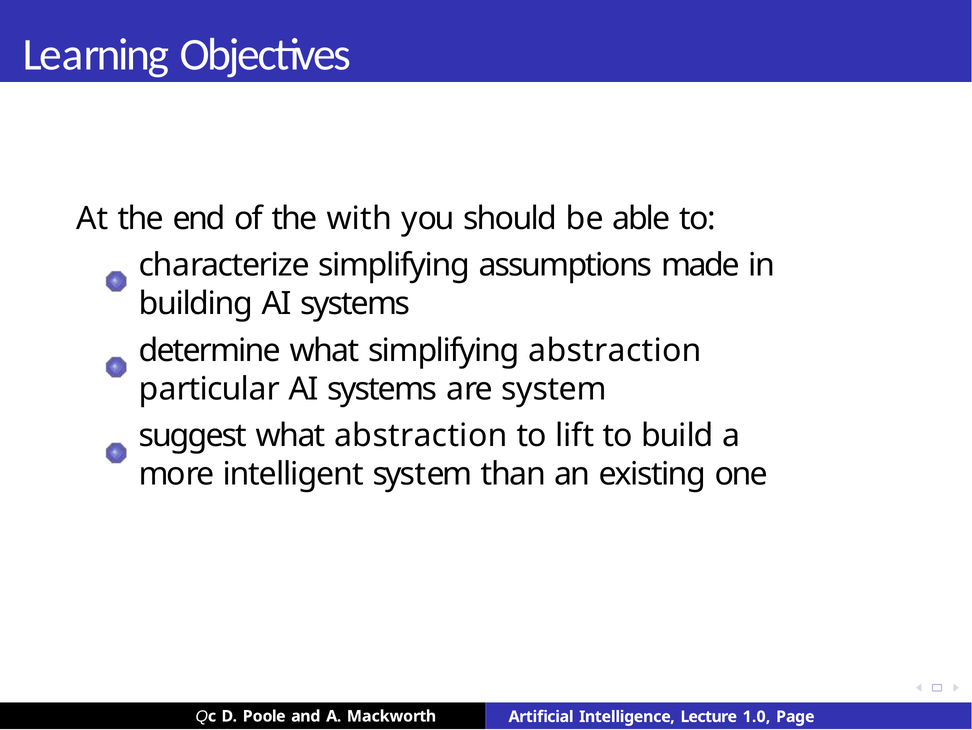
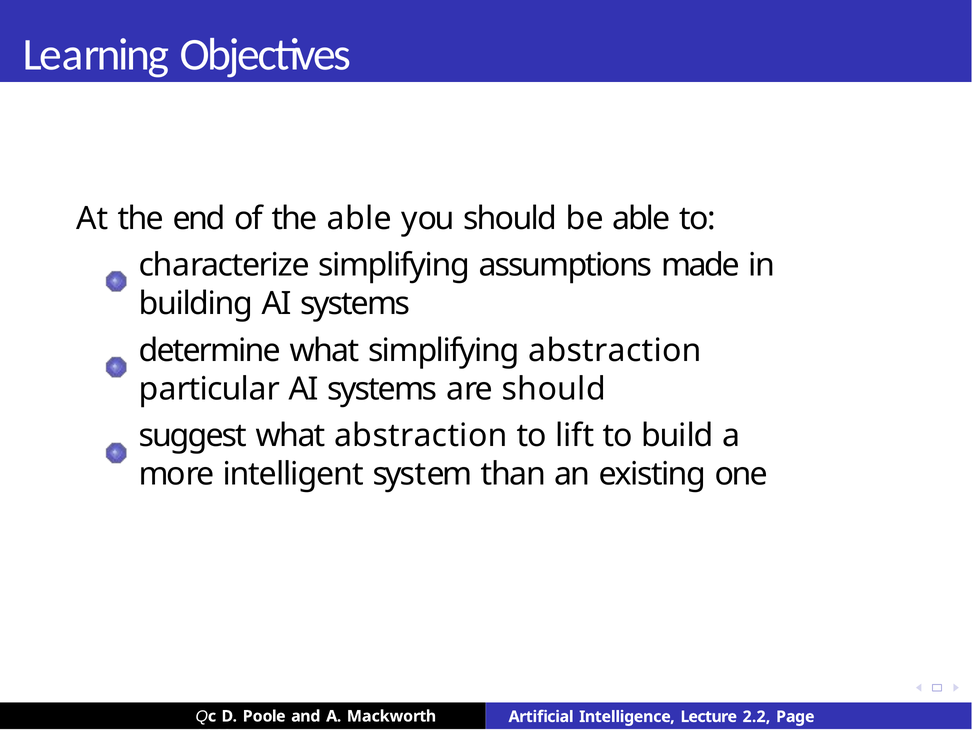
the with: with -> able
are system: system -> should
1.0: 1.0 -> 2.2
